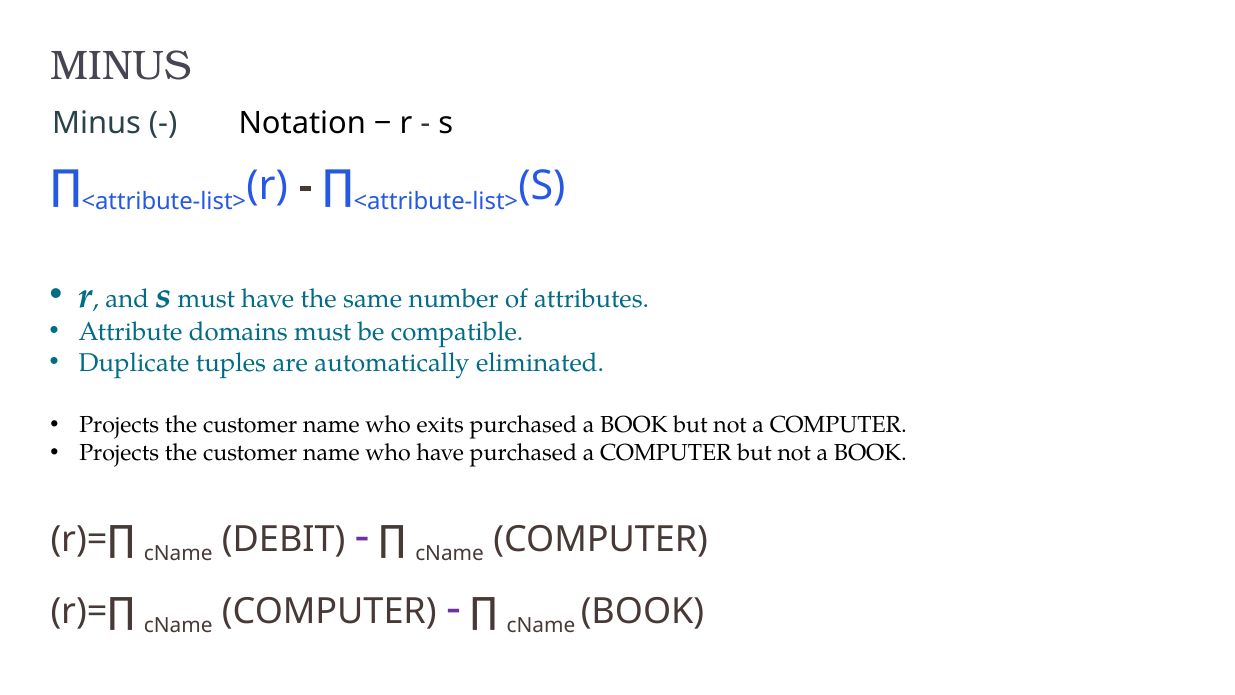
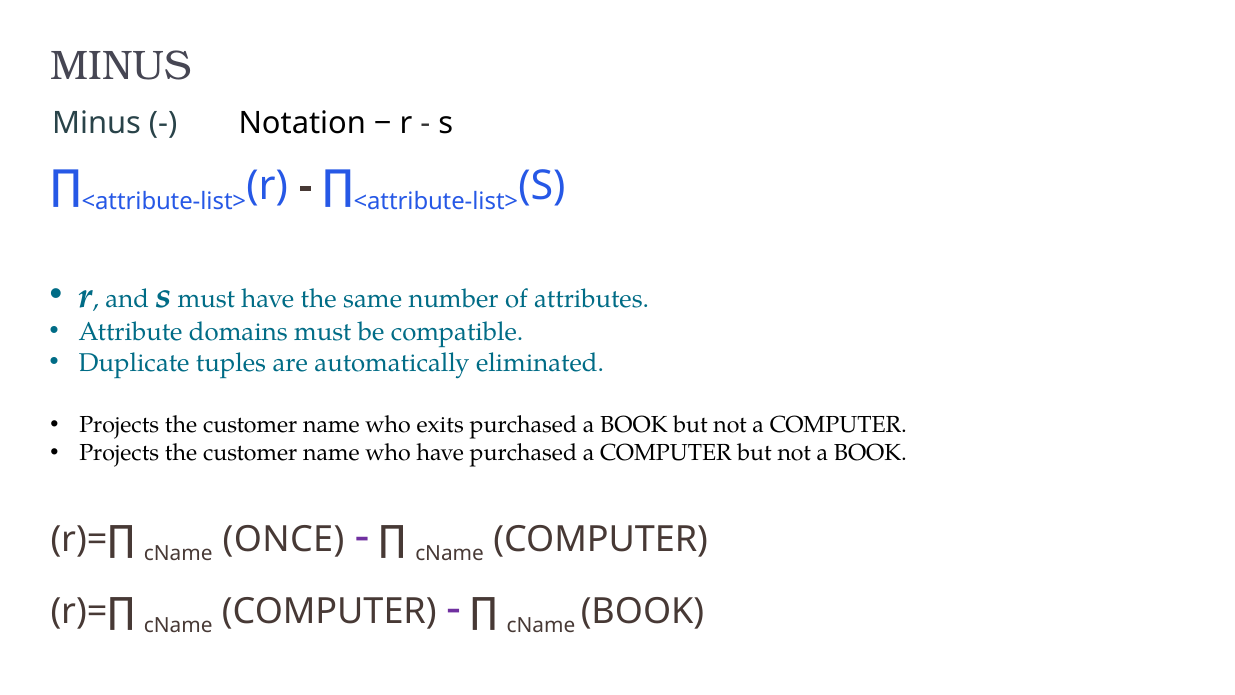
DEBIT: DEBIT -> ONCE
